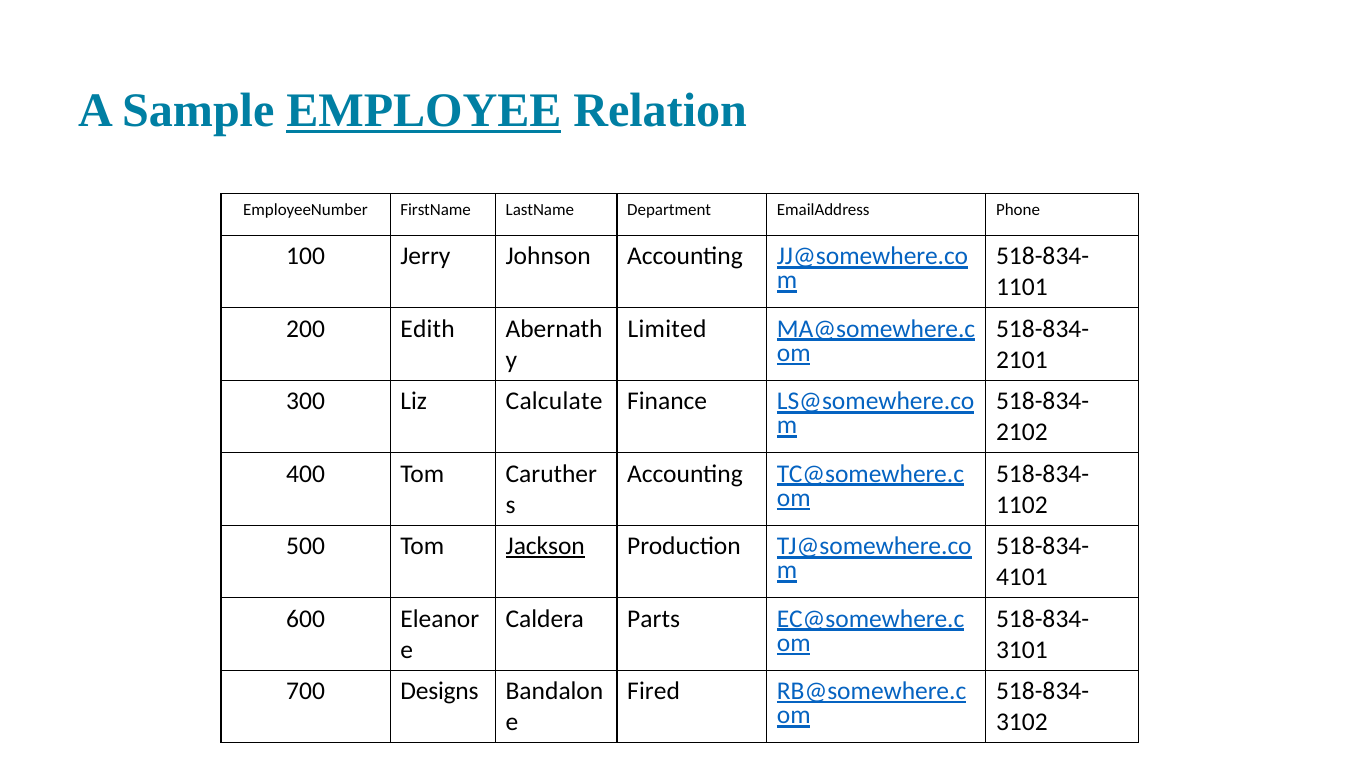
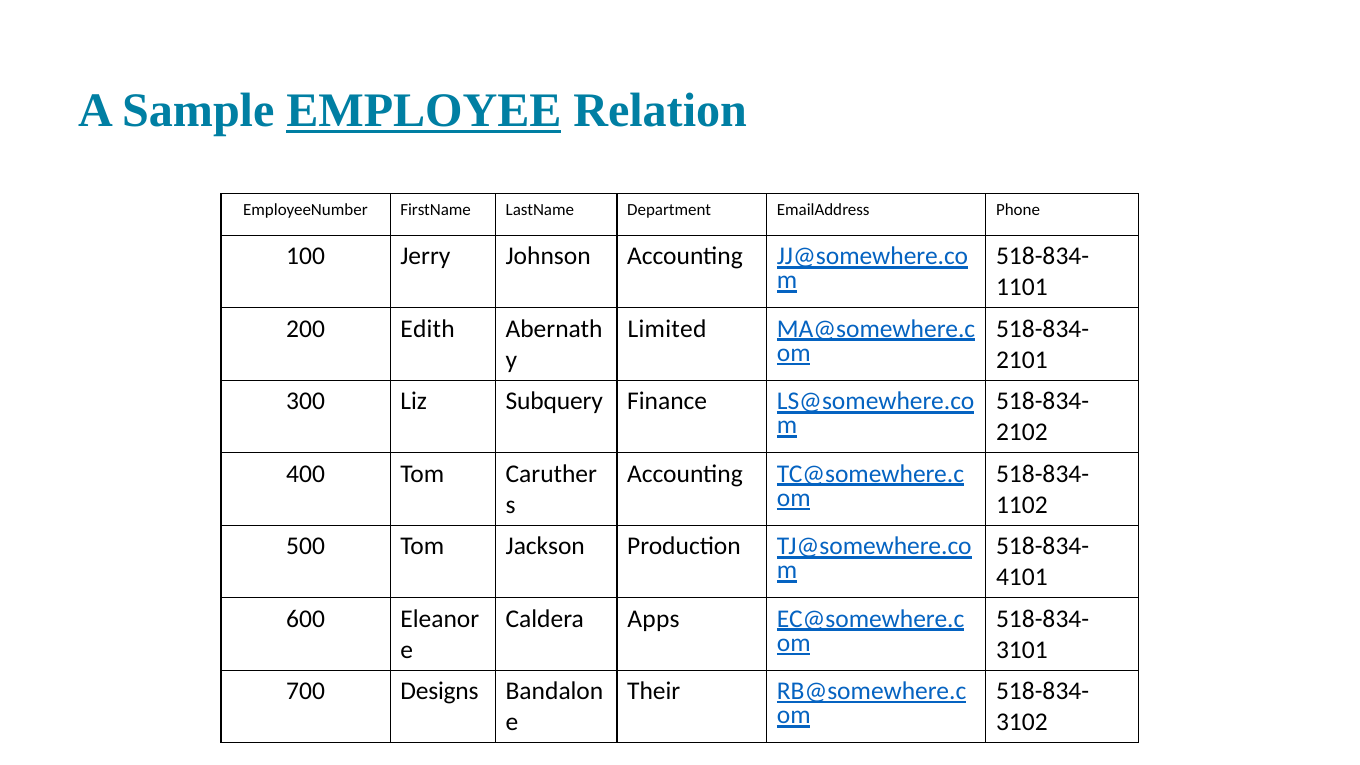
Calculate: Calculate -> Subquery
Jackson underline: present -> none
Parts: Parts -> Apps
Fired: Fired -> Their
